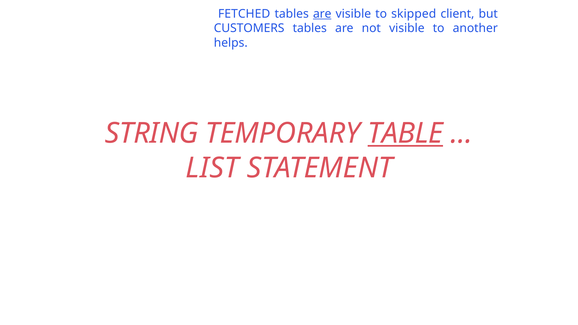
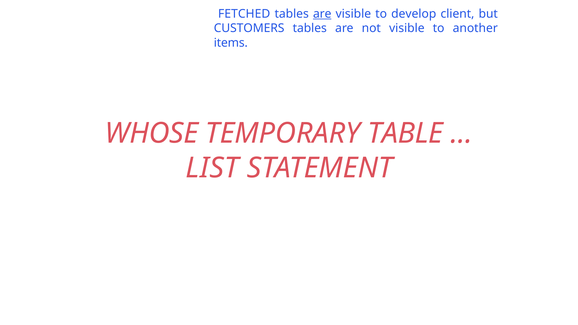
skipped: skipped -> develop
helps: helps -> items
STRING: STRING -> WHOSE
TABLE underline: present -> none
